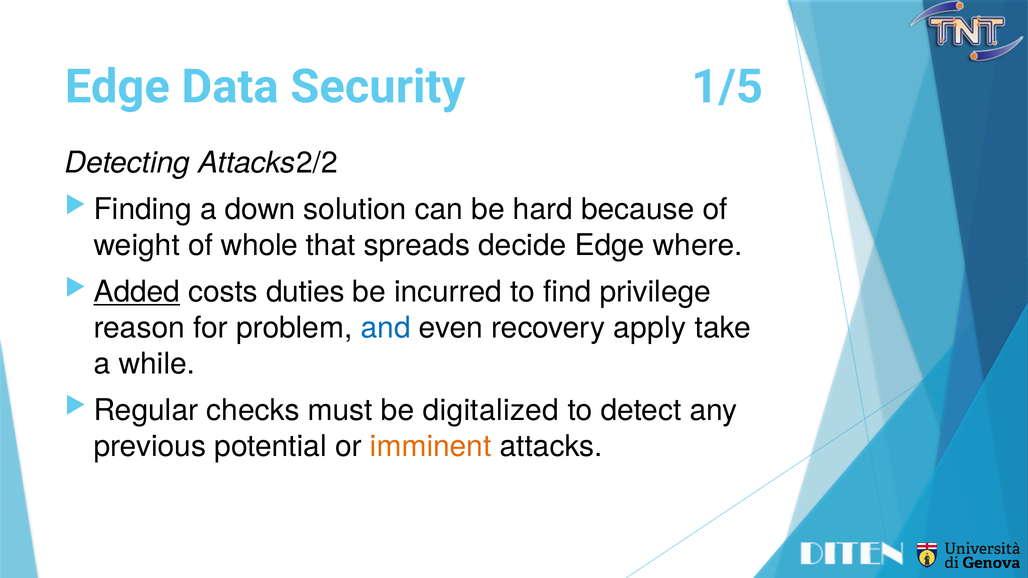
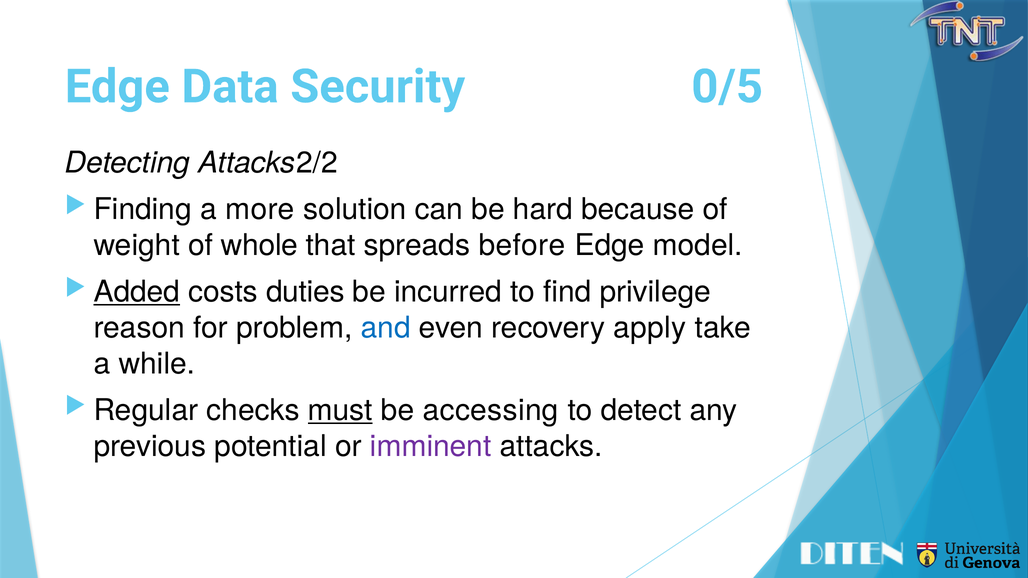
1/5: 1/5 -> 0/5
down: down -> more
decide: decide -> before
where: where -> model
must underline: none -> present
digitalized: digitalized -> accessing
imminent colour: orange -> purple
